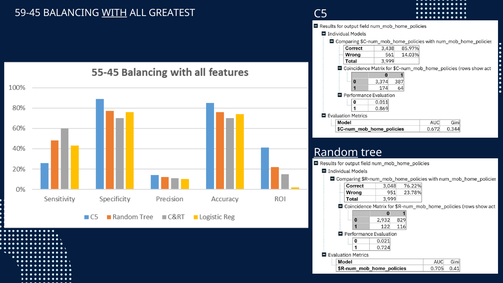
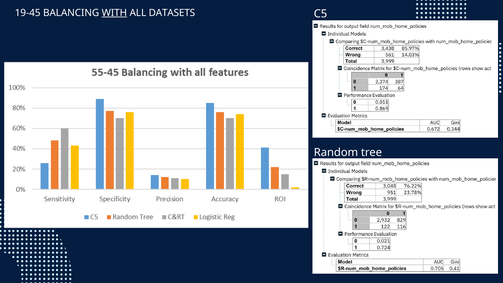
59-45: 59-45 -> 19-45
GREATEST: GREATEST -> DATASETS
Random underline: present -> none
